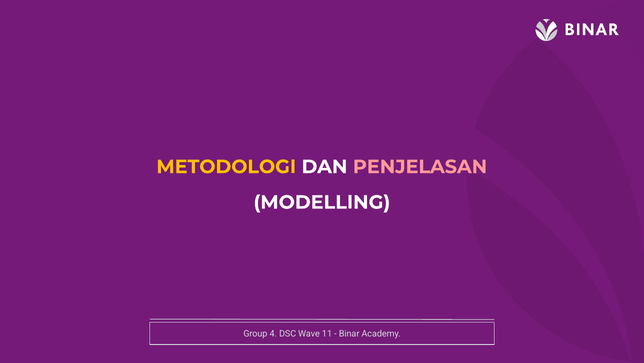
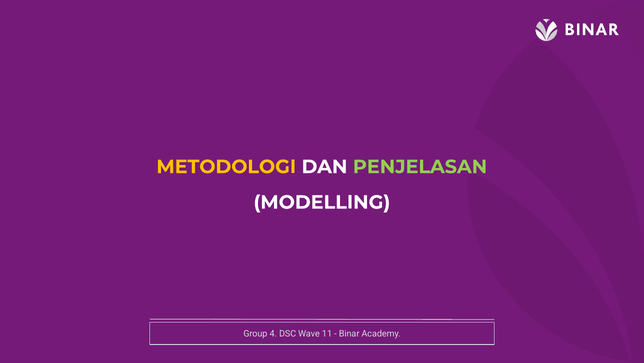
PENJELASAN colour: pink -> light green
